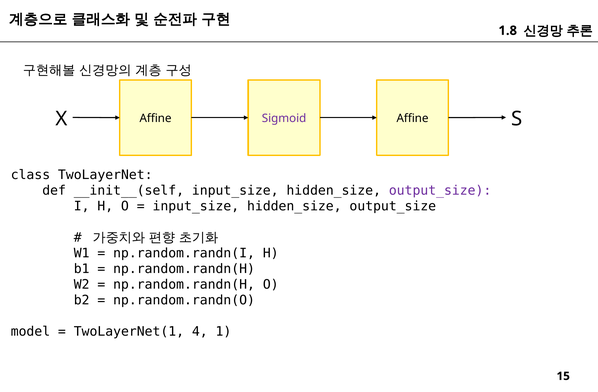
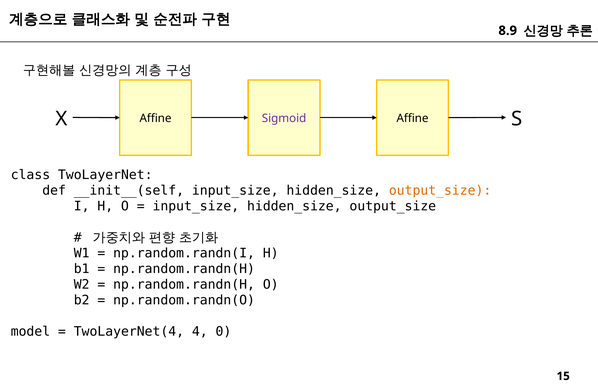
1.8: 1.8 -> 8.9
output_size at (440, 191) colour: purple -> orange
TwoLayerNet(1: TwoLayerNet(1 -> TwoLayerNet(4
1: 1 -> 0
